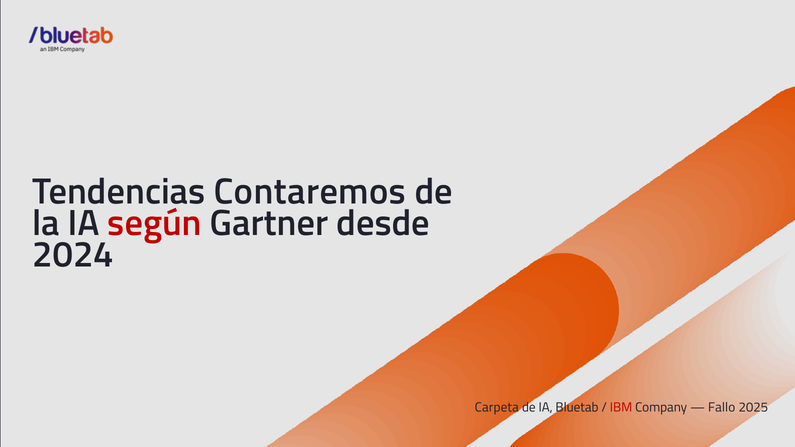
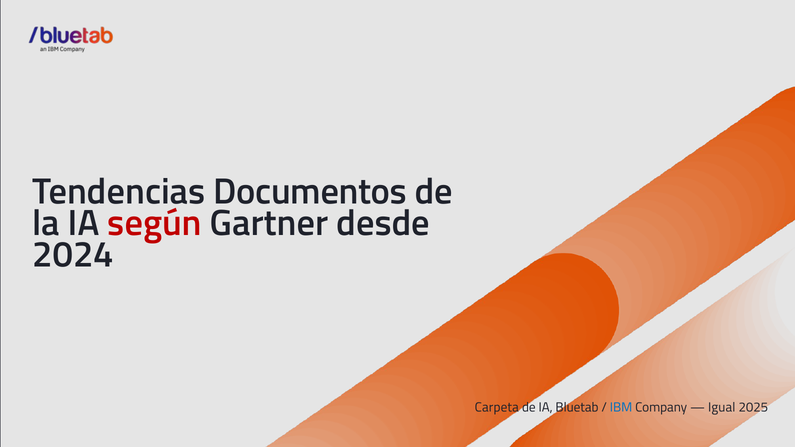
Contaremos: Contaremos -> Documentos
IBM colour: red -> blue
Fallo: Fallo -> Igual
